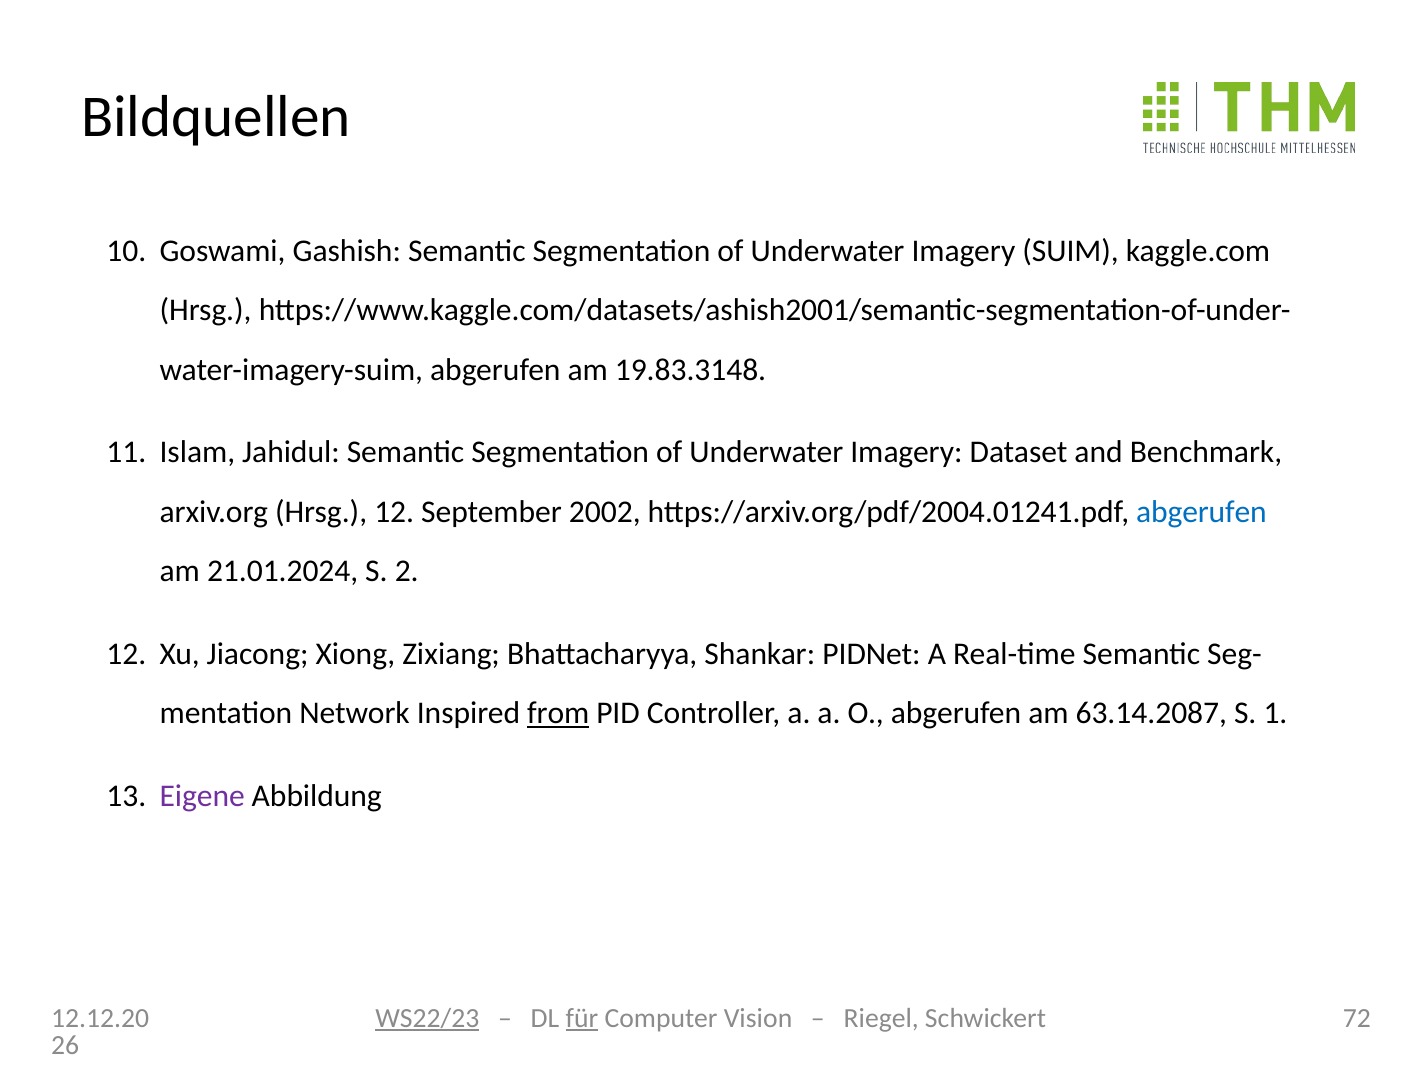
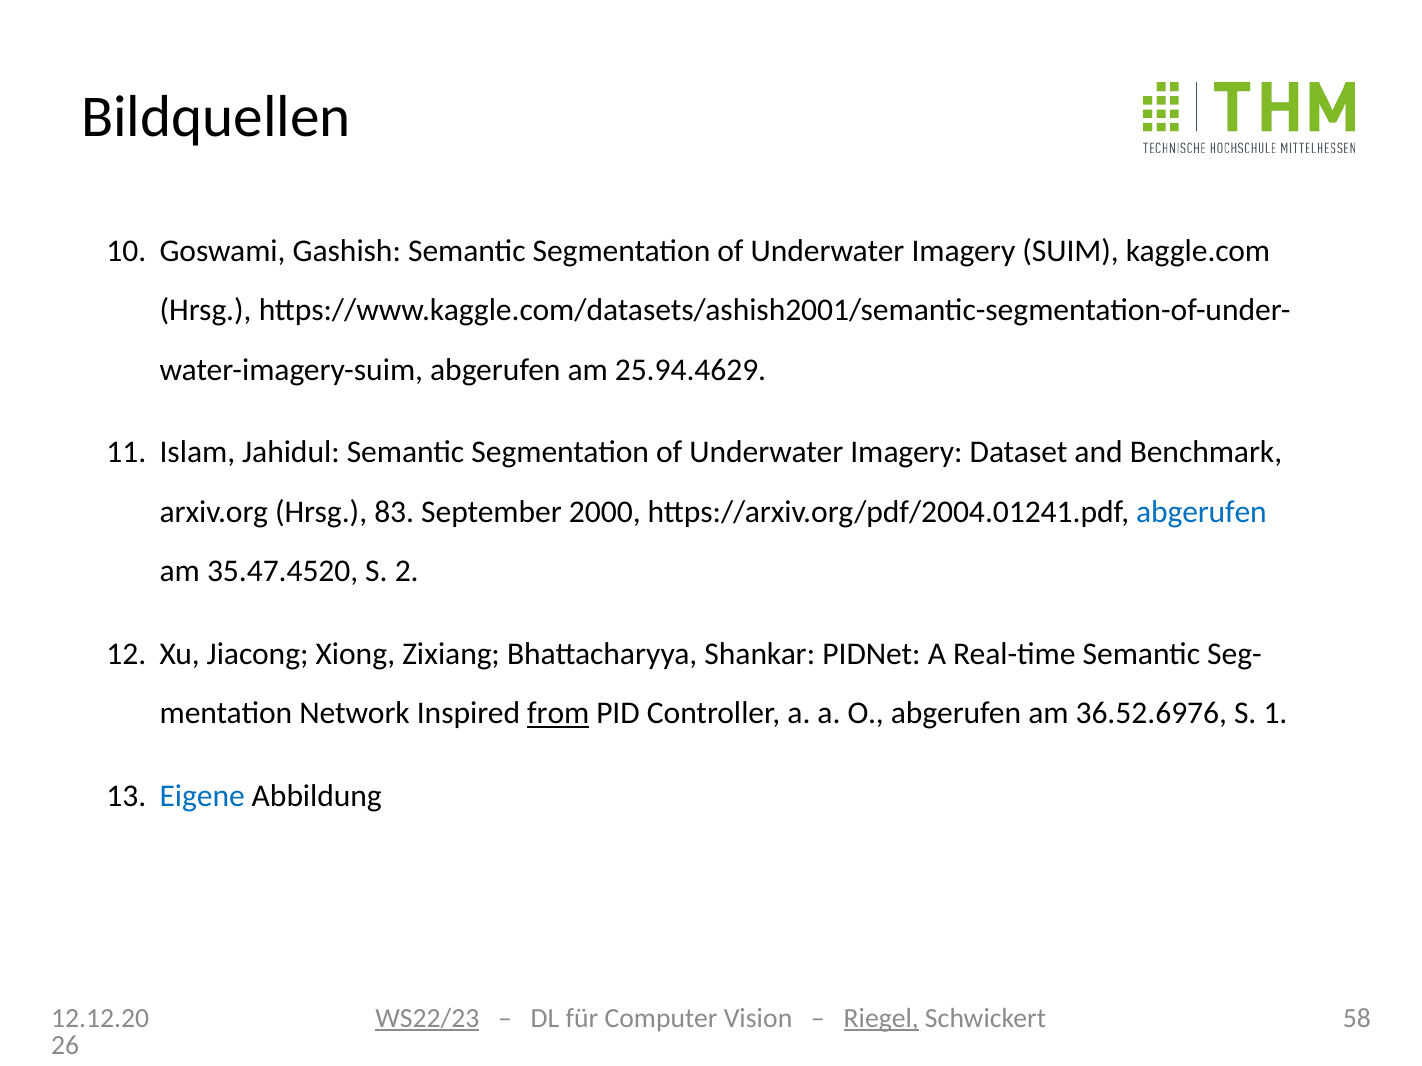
19.83.3148: 19.83.3148 -> 25.94.4629
Hrsg 12: 12 -> 83
2002: 2002 -> 2000
21.01.2024: 21.01.2024 -> 35.47.4520
63.14.2087: 63.14.2087 -> 36.52.6976
Eigene colour: purple -> blue
für underline: present -> none
Riegel underline: none -> present
72: 72 -> 58
